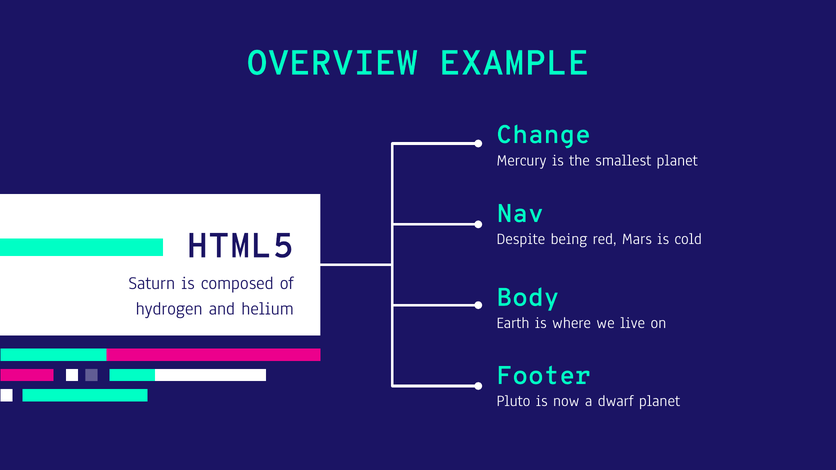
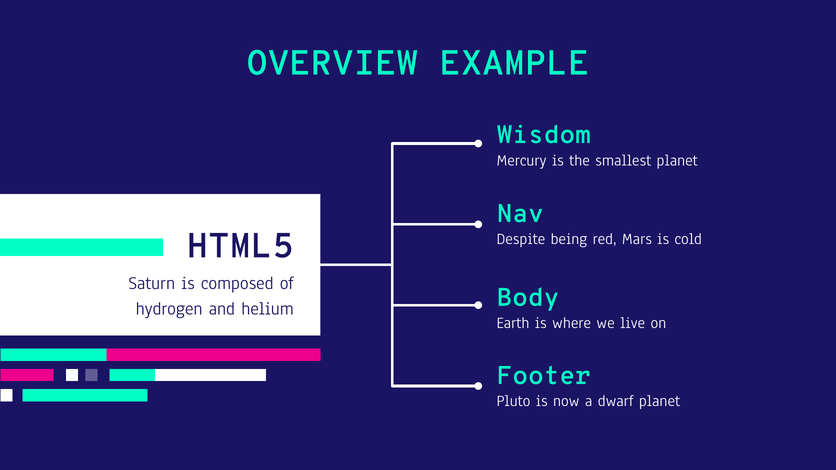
Change: Change -> Wisdom
